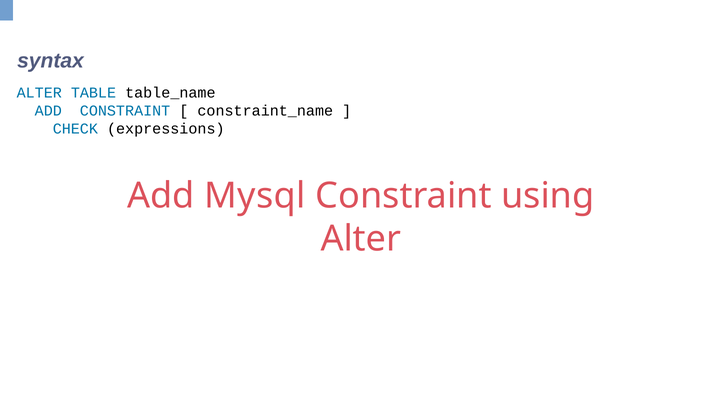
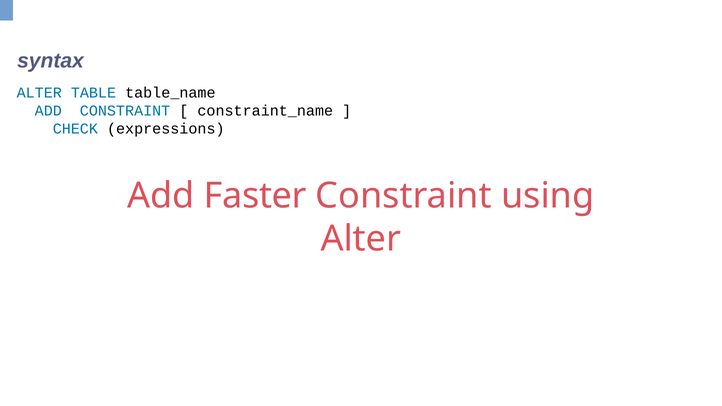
Mysql: Mysql -> Faster
